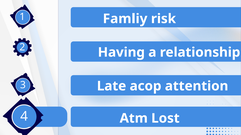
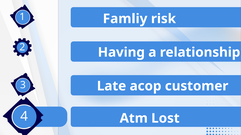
attention: attention -> customer
